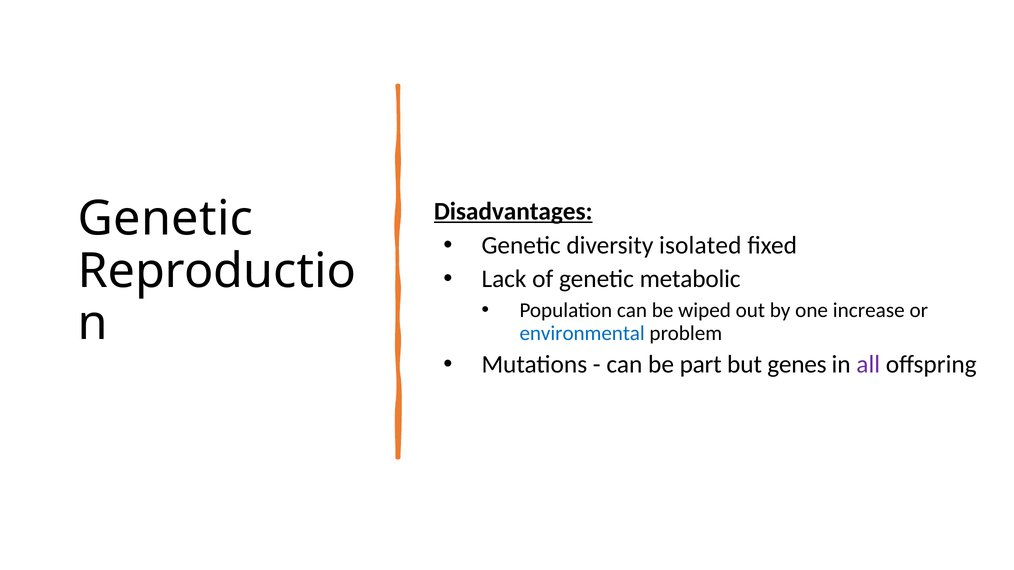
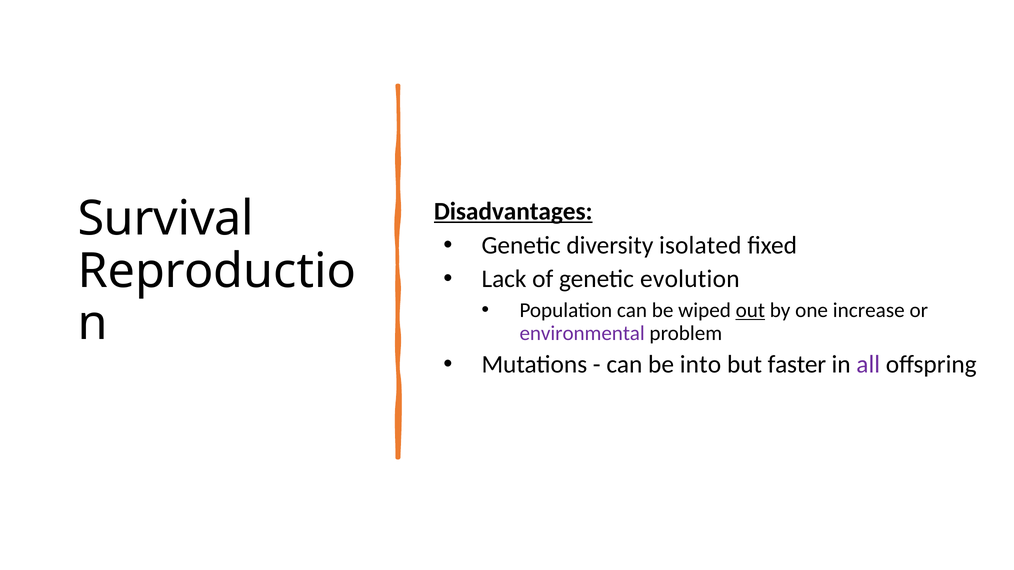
Genetic at (165, 219): Genetic -> Survival
metabolic: metabolic -> evolution
out underline: none -> present
environmental colour: blue -> purple
part: part -> into
genes: genes -> faster
